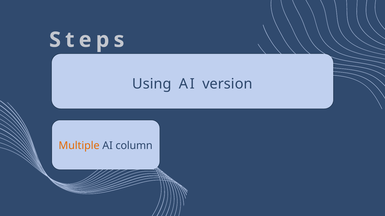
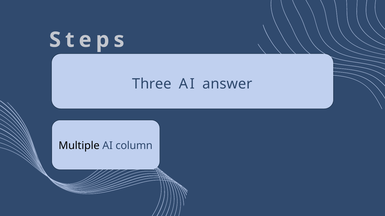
Using: Using -> Three
version: version -> answer
Multiple colour: orange -> black
